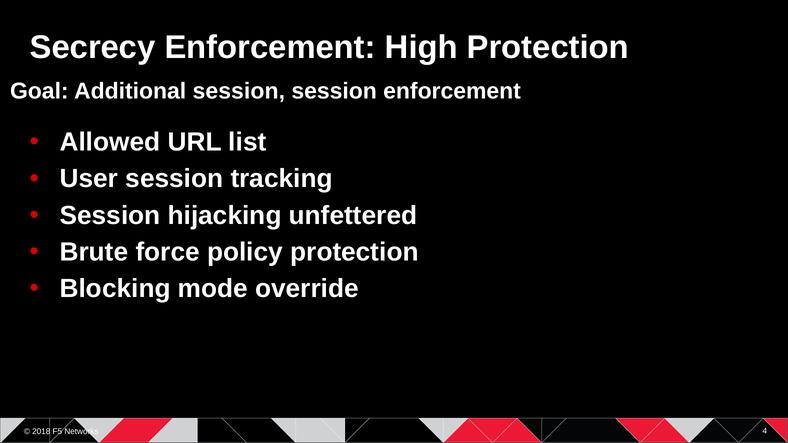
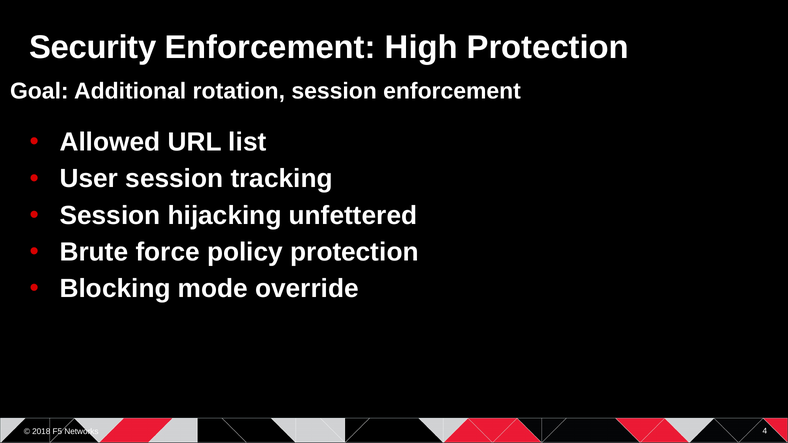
Secrecy: Secrecy -> Security
Additional session: session -> rotation
